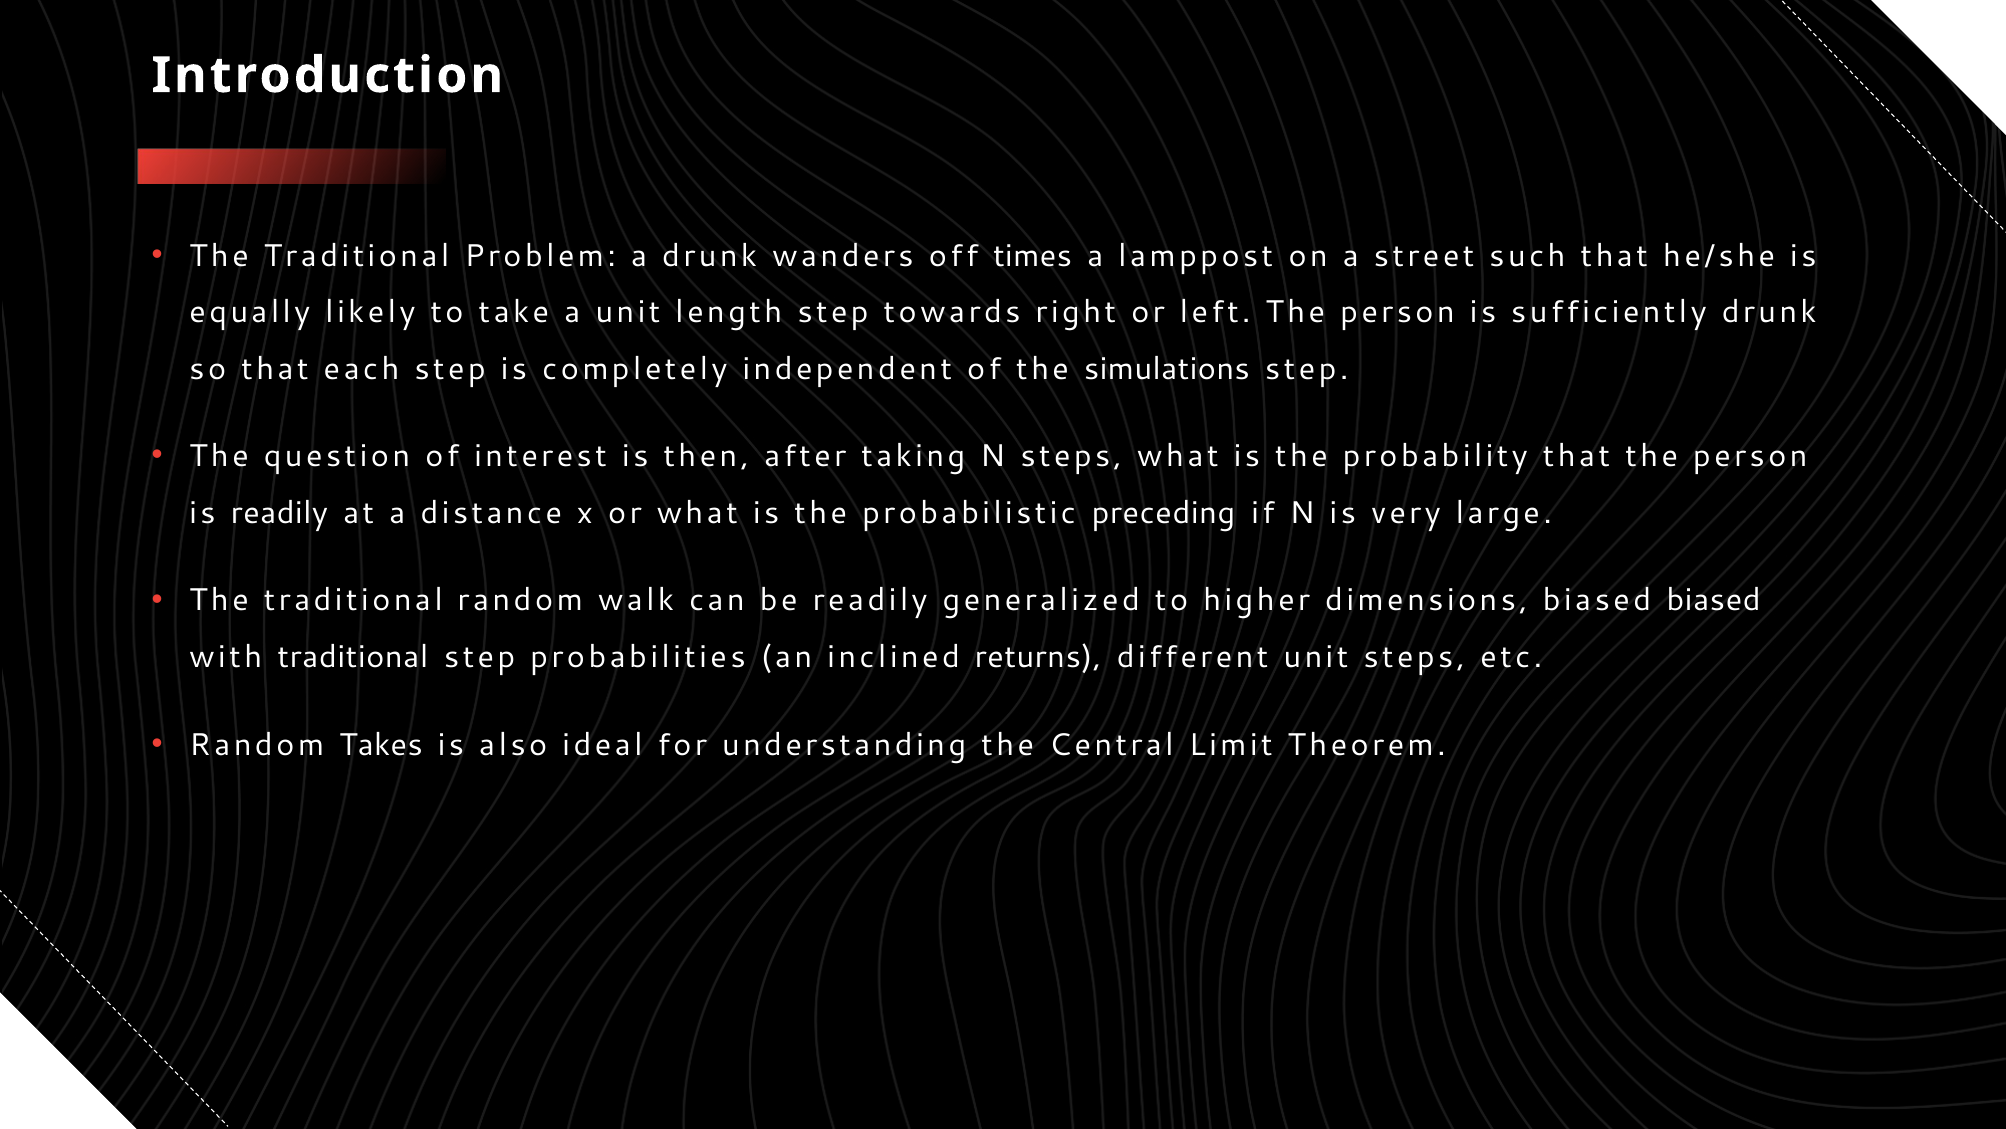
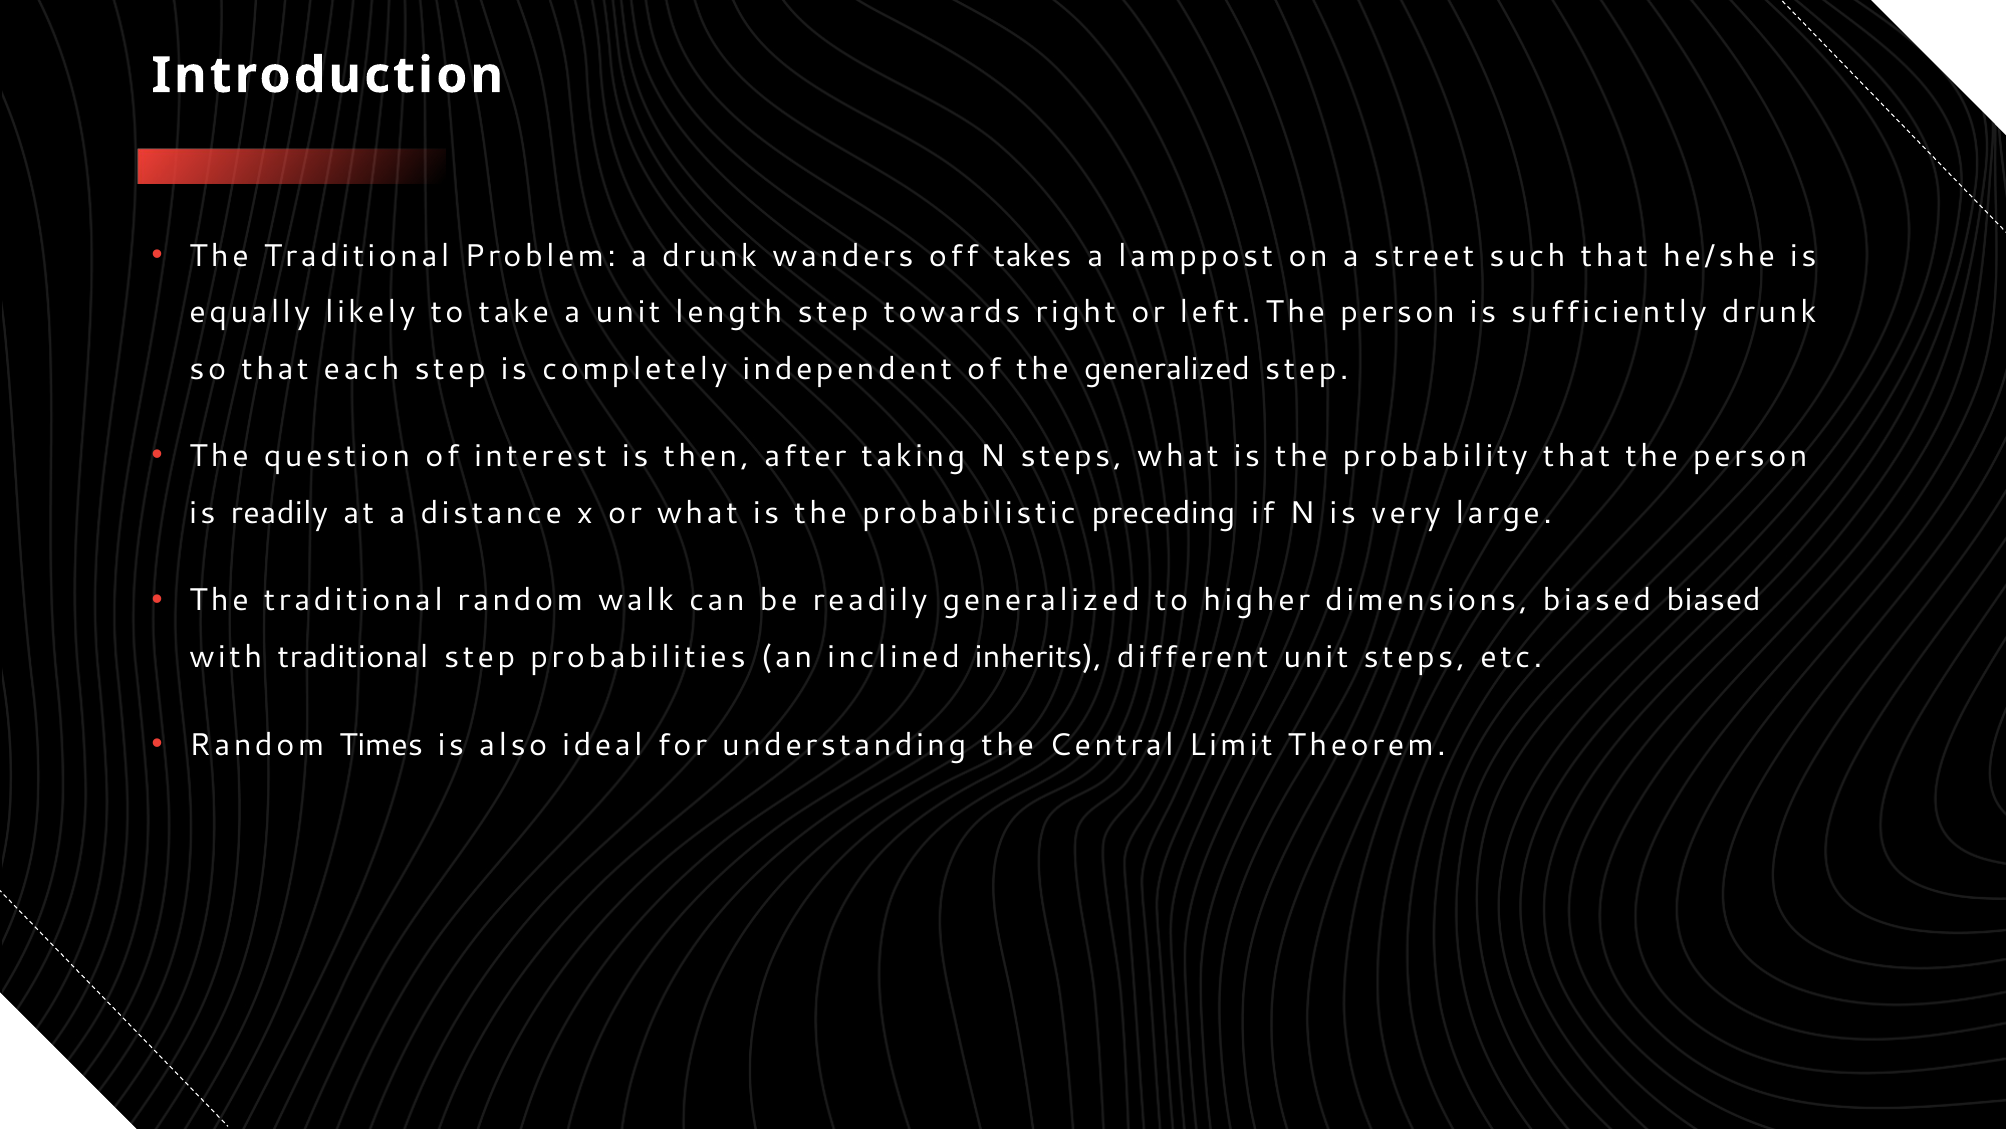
times: times -> takes
the simulations: simulations -> generalized
returns: returns -> inherits
Takes: Takes -> Times
